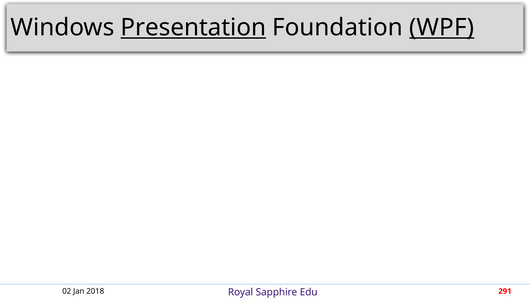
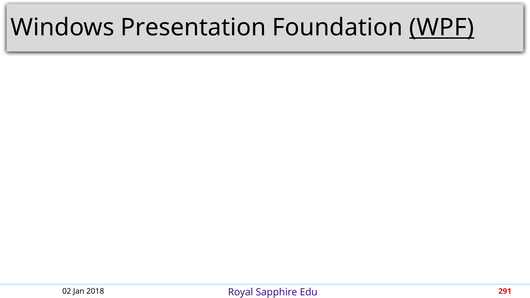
Presentation underline: present -> none
